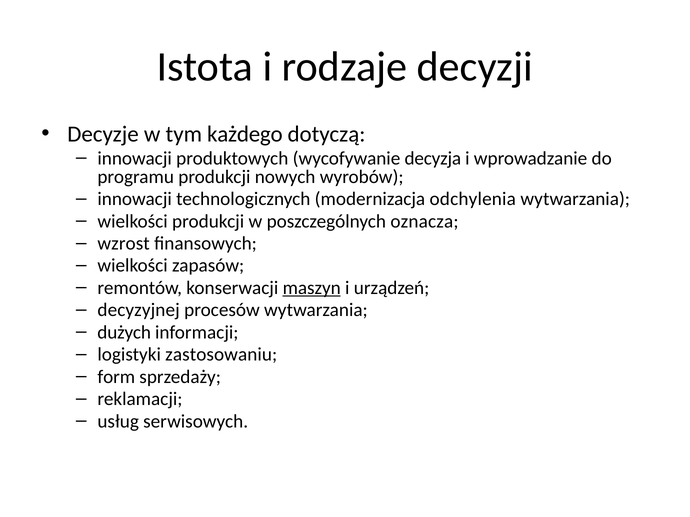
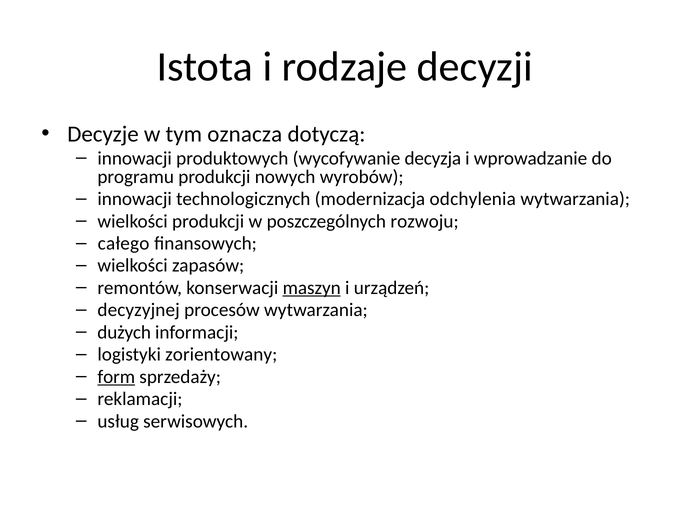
każdego: każdego -> oznacza
oznacza: oznacza -> rozwoju
wzrost: wzrost -> całego
zastosowaniu: zastosowaniu -> zorientowany
form underline: none -> present
